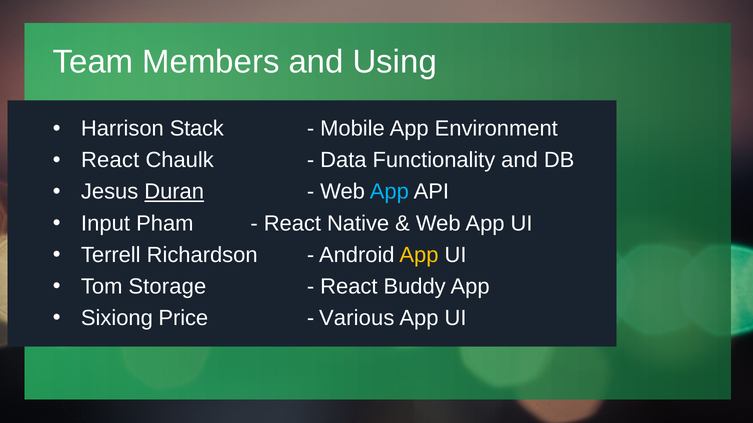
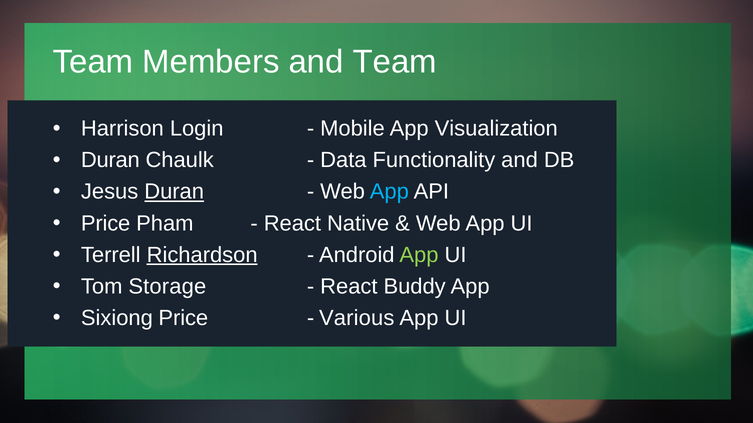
and Using: Using -> Team
Stack: Stack -> Login
Environment: Environment -> Visualization
React at (110, 160): React -> Duran
Input at (106, 224): Input -> Price
Richardson underline: none -> present
App at (419, 255) colour: yellow -> light green
